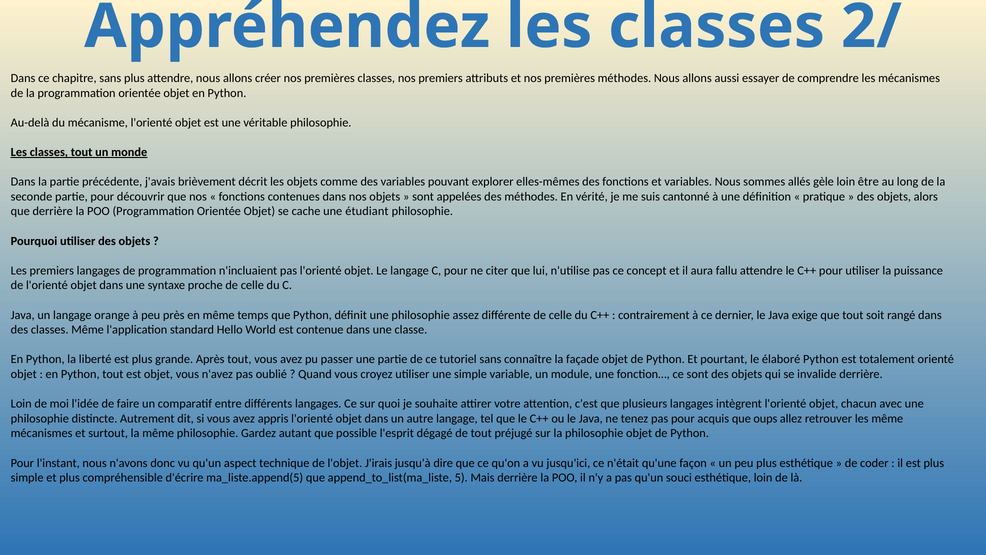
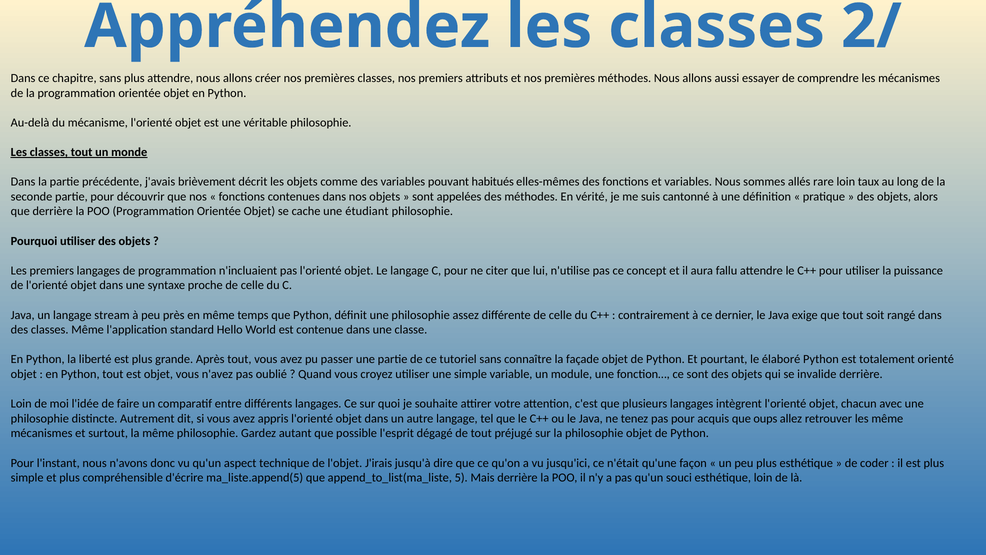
explorer: explorer -> habitués
gèle: gèle -> rare
être: être -> taux
orange: orange -> stream
